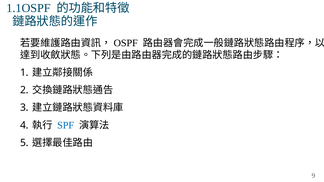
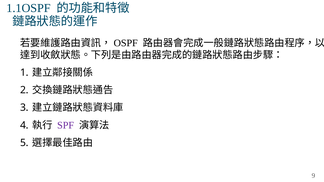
SPF colour: blue -> purple
